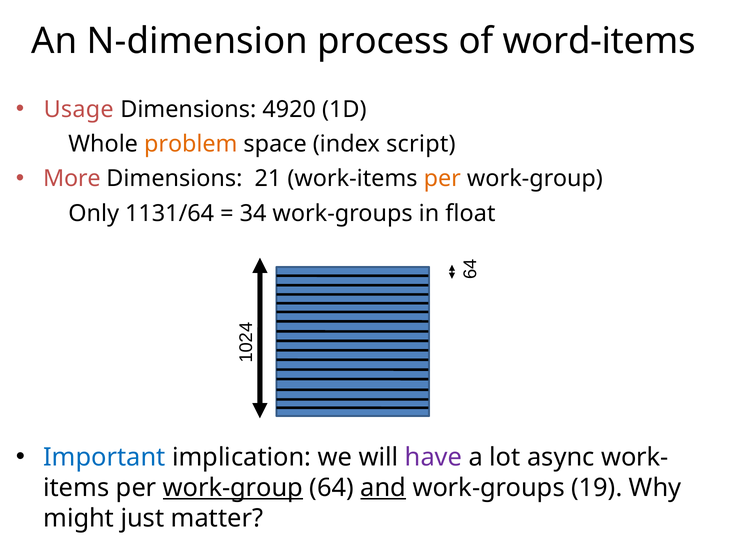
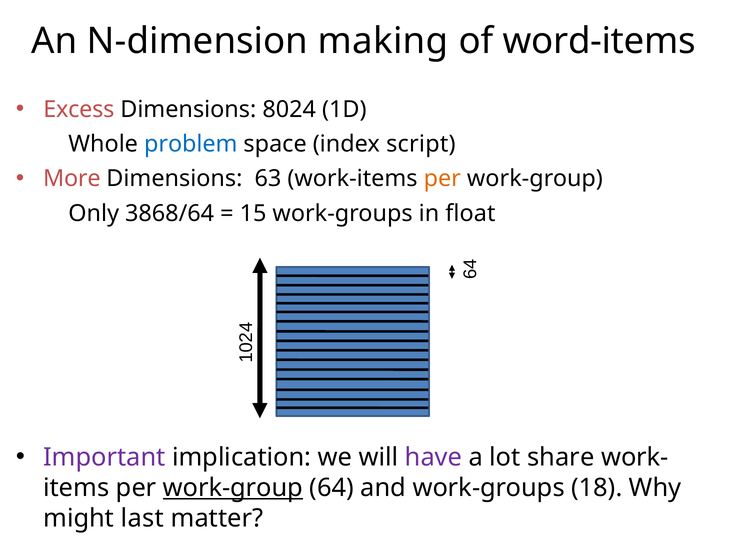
process: process -> making
Usage: Usage -> Excess
4920: 4920 -> 8024
problem colour: orange -> blue
21: 21 -> 63
1131/64: 1131/64 -> 3868/64
34: 34 -> 15
Important colour: blue -> purple
async: async -> share
and underline: present -> none
19: 19 -> 18
just: just -> last
